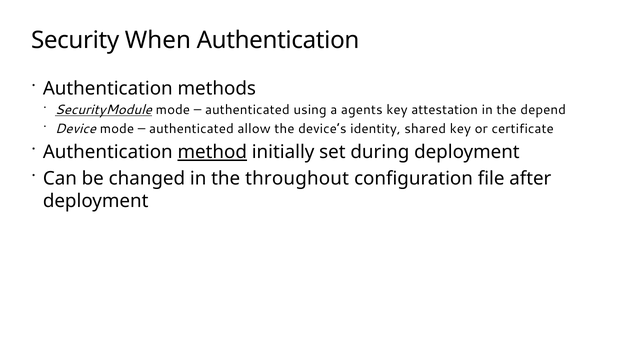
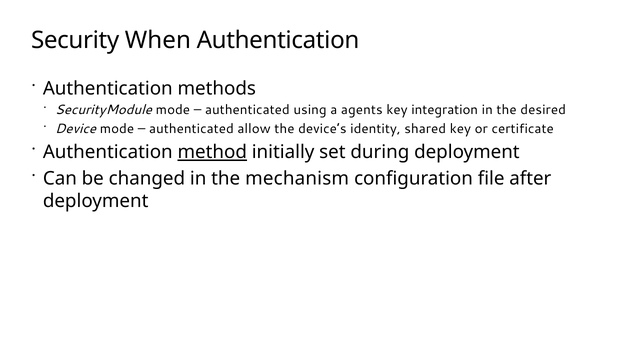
SecurityModule underline: present -> none
attestation: attestation -> integration
depend: depend -> desired
throughout: throughout -> mechanism
